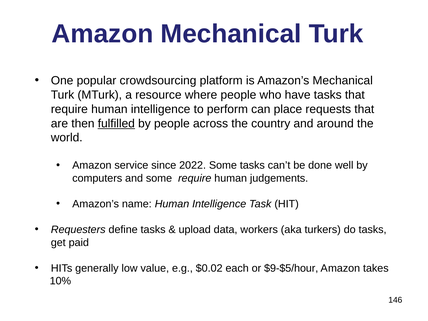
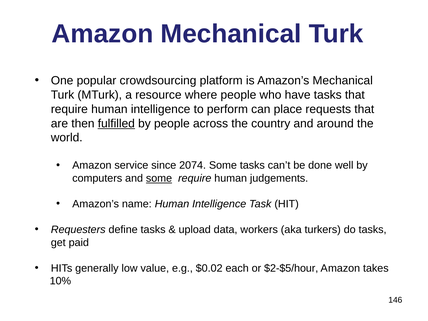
2022: 2022 -> 2074
some at (159, 178) underline: none -> present
$9-$5/hour: $9-$5/hour -> $2-$5/hour
